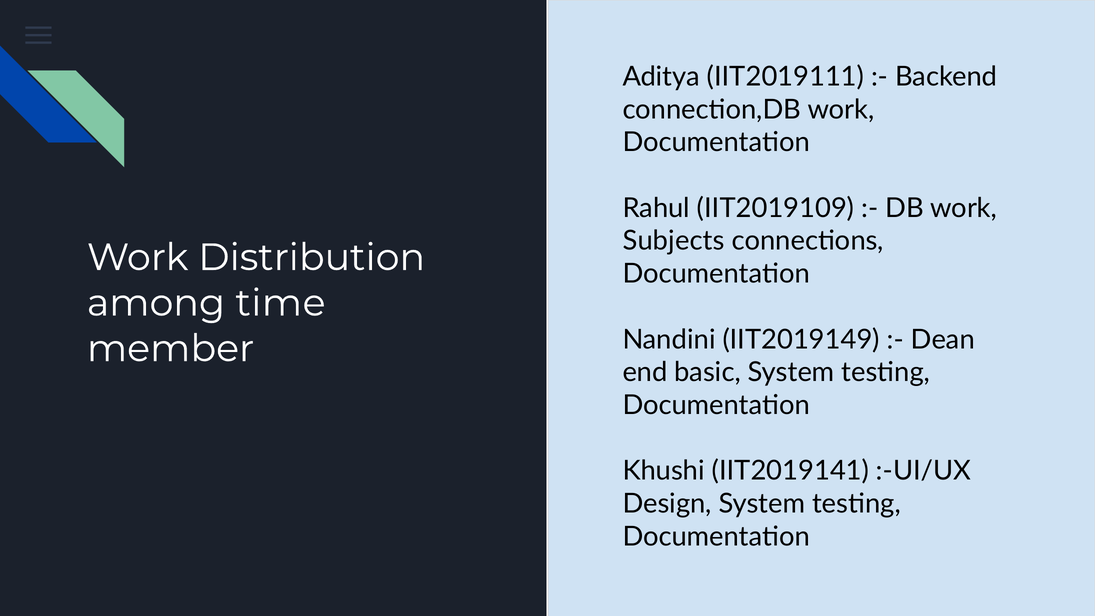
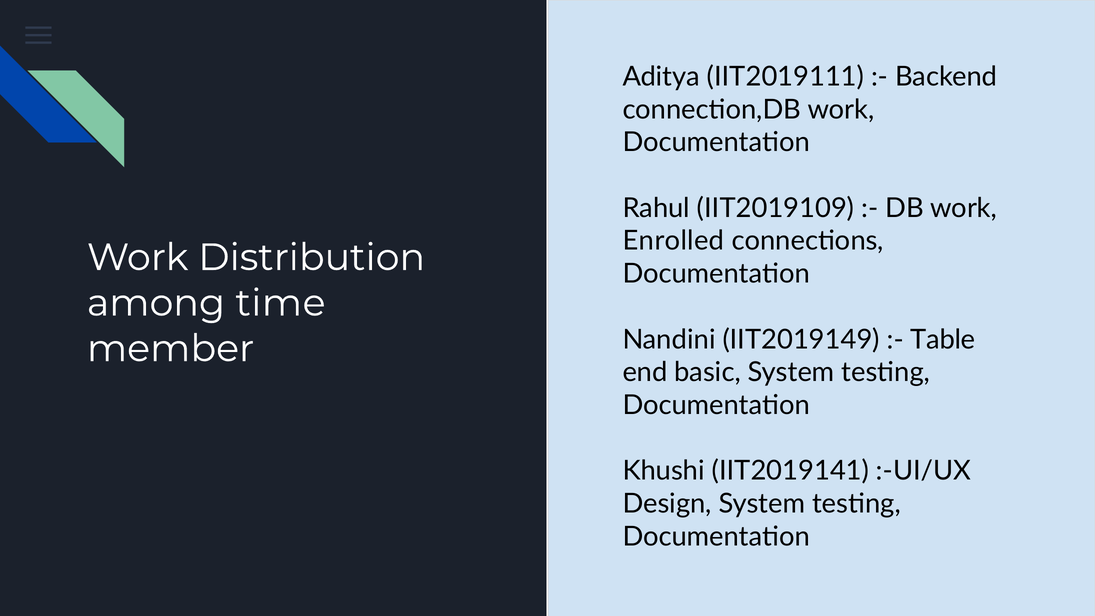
Subjects: Subjects -> Enrolled
Dean: Dean -> Table
